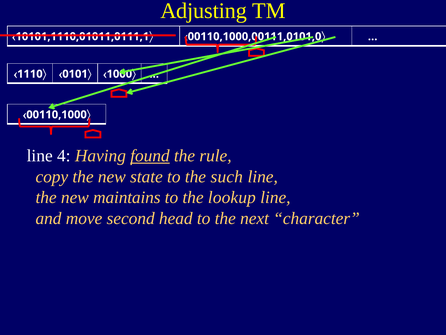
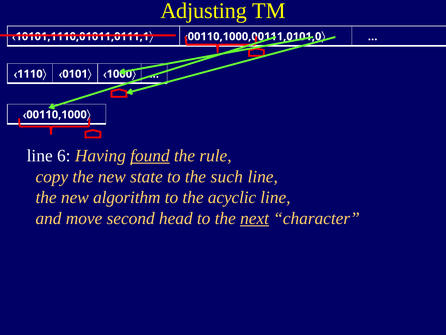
4: 4 -> 6
maintains: maintains -> algorithm
lookup: lookup -> acyclic
next underline: none -> present
